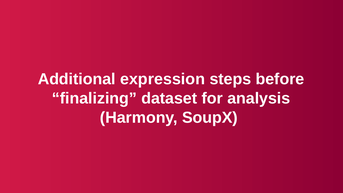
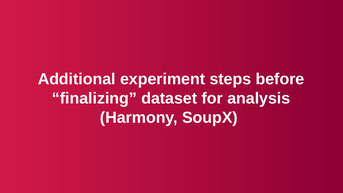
expression: expression -> experiment
